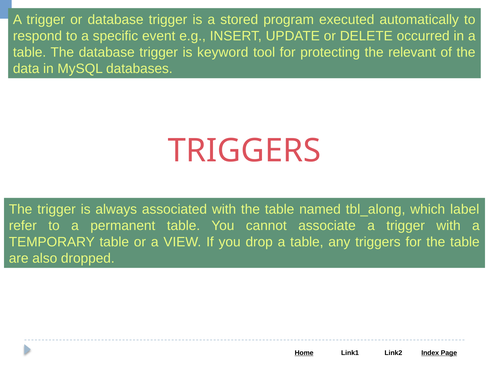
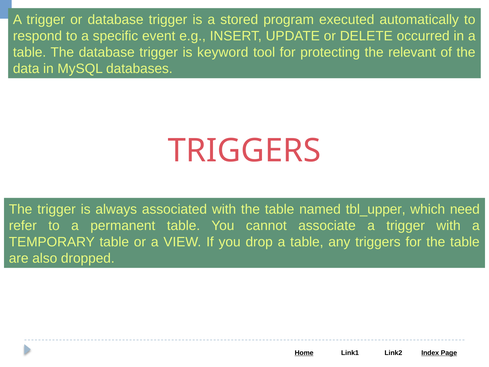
tbl_along: tbl_along -> tbl_upper
label: label -> need
